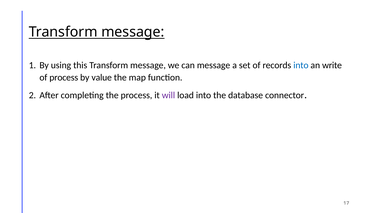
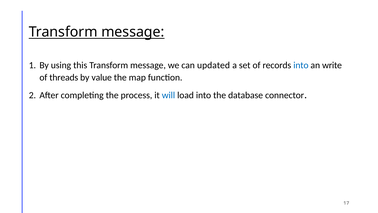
can message: message -> updated
of process: process -> threads
will colour: purple -> blue
